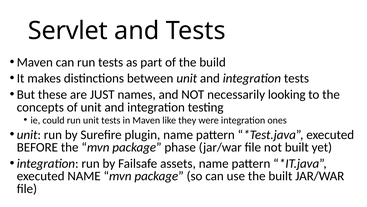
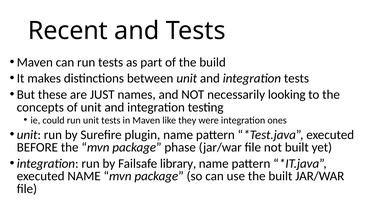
Servlet: Servlet -> Recent
assets: assets -> library
